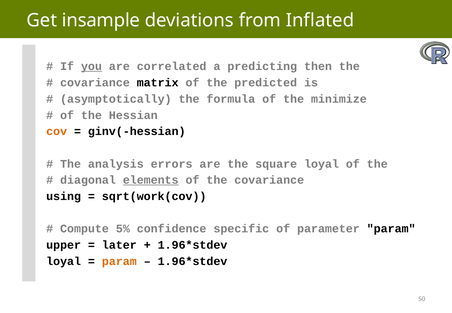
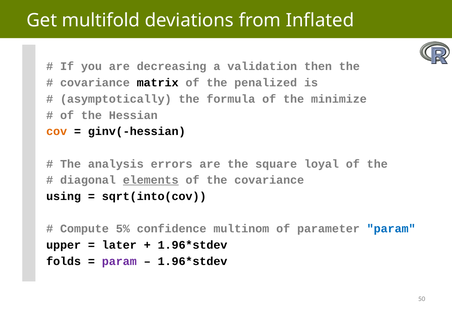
insample: insample -> multifold
you underline: present -> none
correlated: correlated -> decreasing
predicting: predicting -> validation
predicted: predicted -> penalized
sqrt(work(cov: sqrt(work(cov -> sqrt(into(cov
specific: specific -> multinom
param at (391, 229) colour: black -> blue
loyal at (64, 261): loyal -> folds
param at (119, 261) colour: orange -> purple
